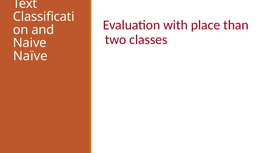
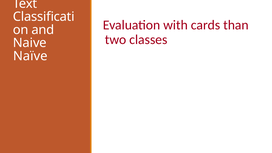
place: place -> cards
